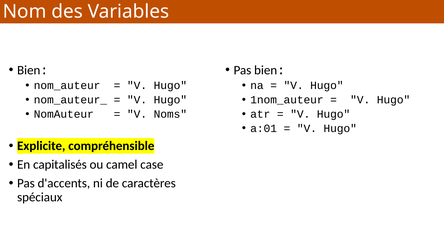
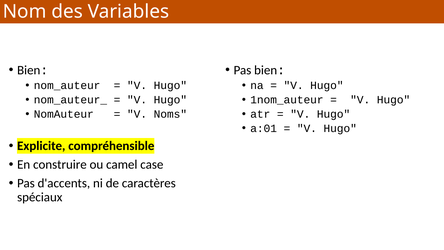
capitalisés: capitalisés -> construire
